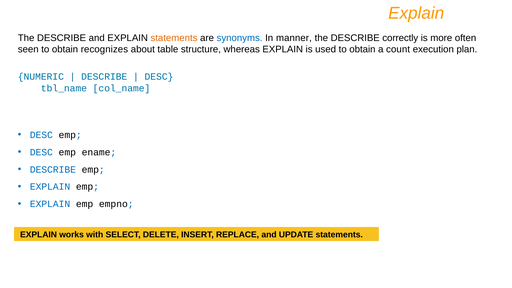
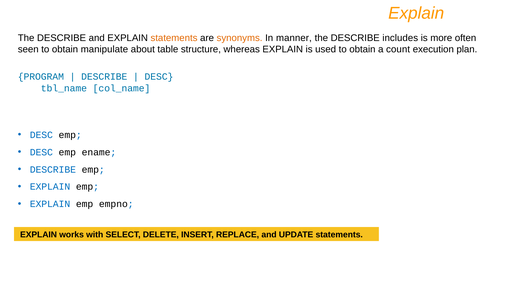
synonyms colour: blue -> orange
correctly: correctly -> includes
recognizes: recognizes -> manipulate
NUMERIC: NUMERIC -> PROGRAM
